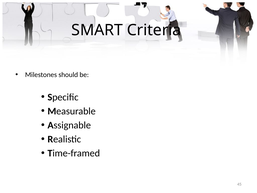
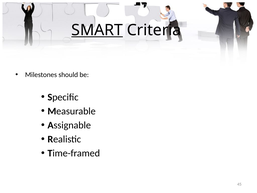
SMART underline: none -> present
